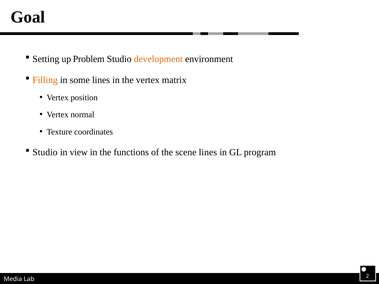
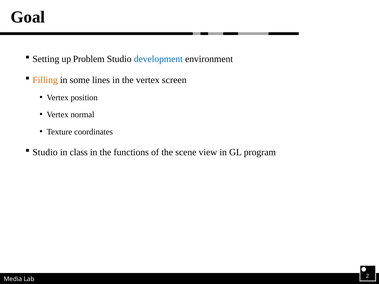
development colour: orange -> blue
matrix: matrix -> screen
view: view -> class
scene lines: lines -> view
